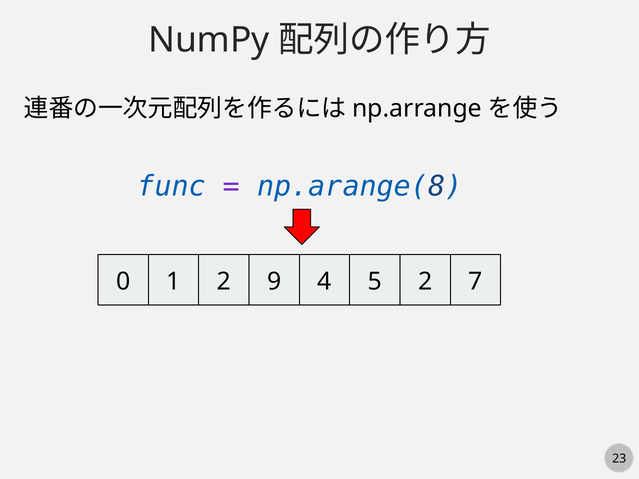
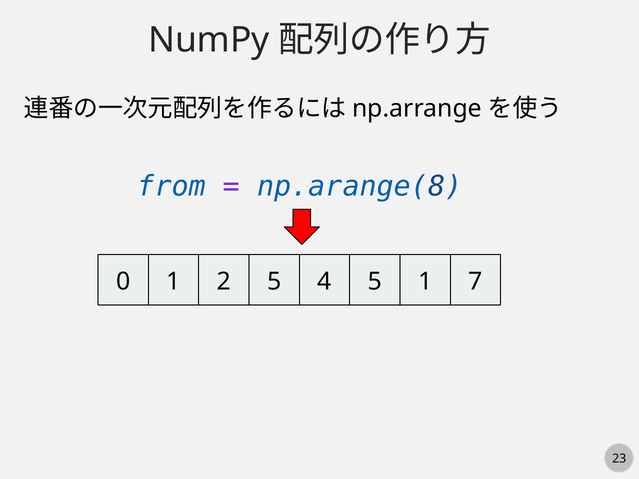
func: func -> from
2 9: 9 -> 5
5 2: 2 -> 1
